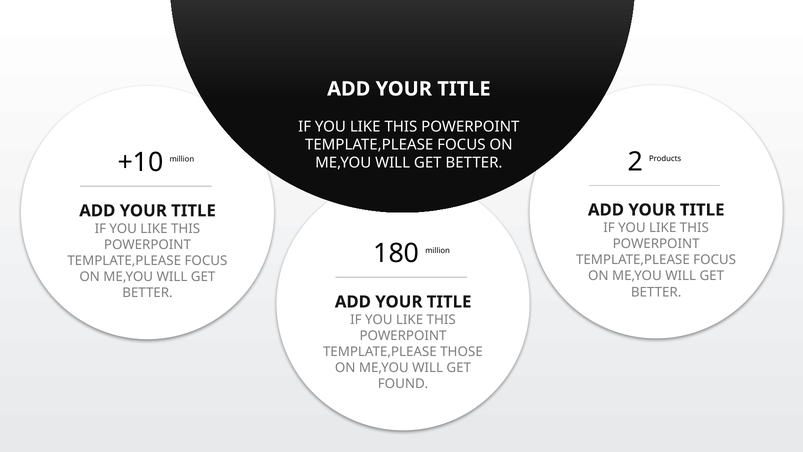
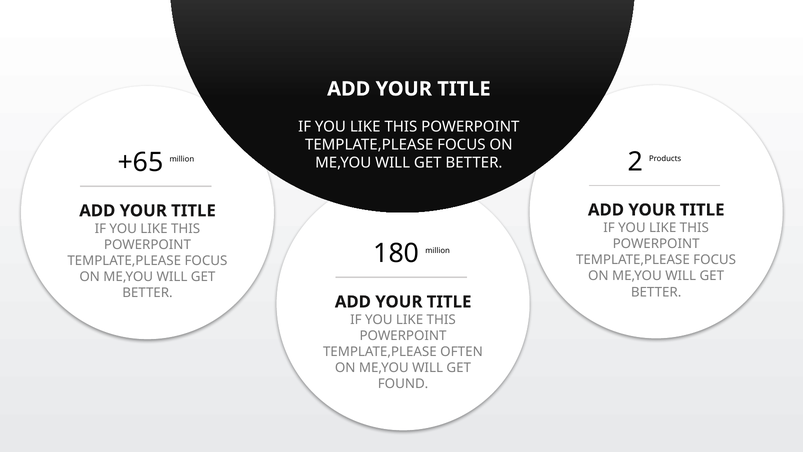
+10: +10 -> +65
THOSE: THOSE -> OFTEN
